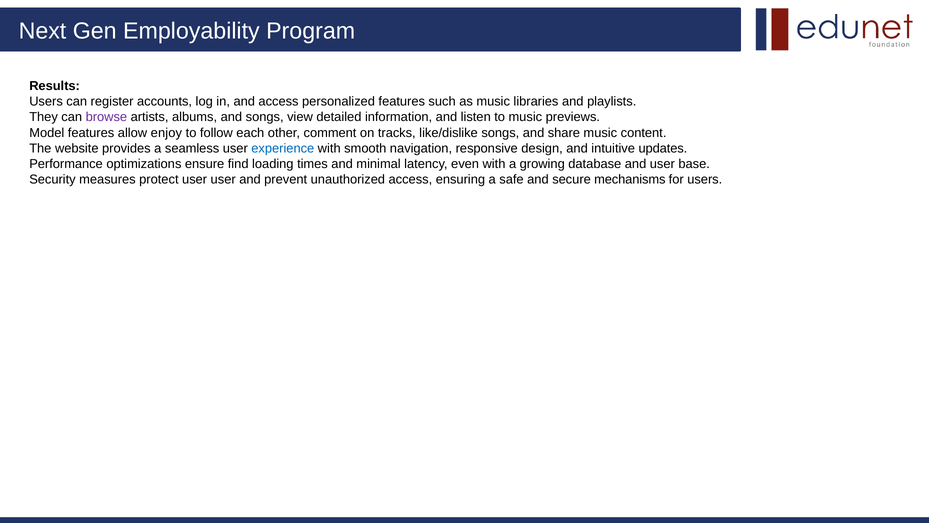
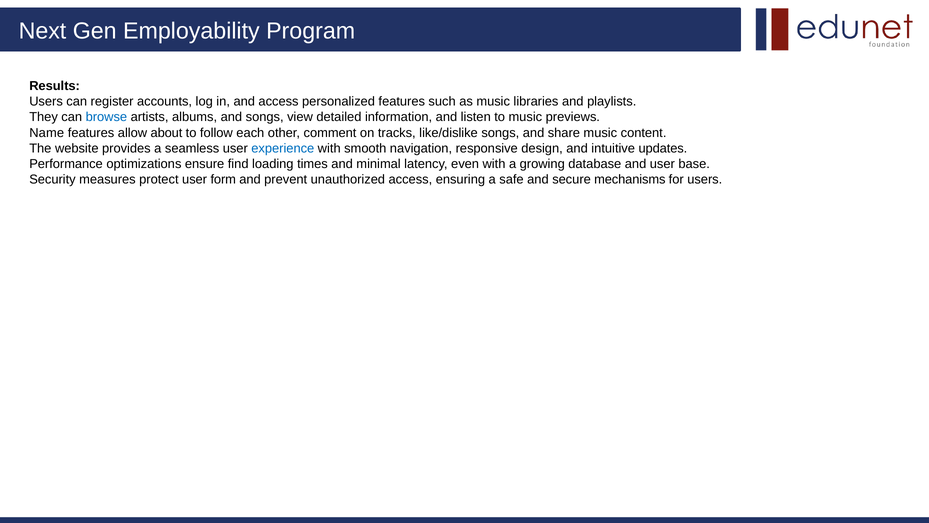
browse colour: purple -> blue
Model: Model -> Name
enjoy: enjoy -> about
user user: user -> form
